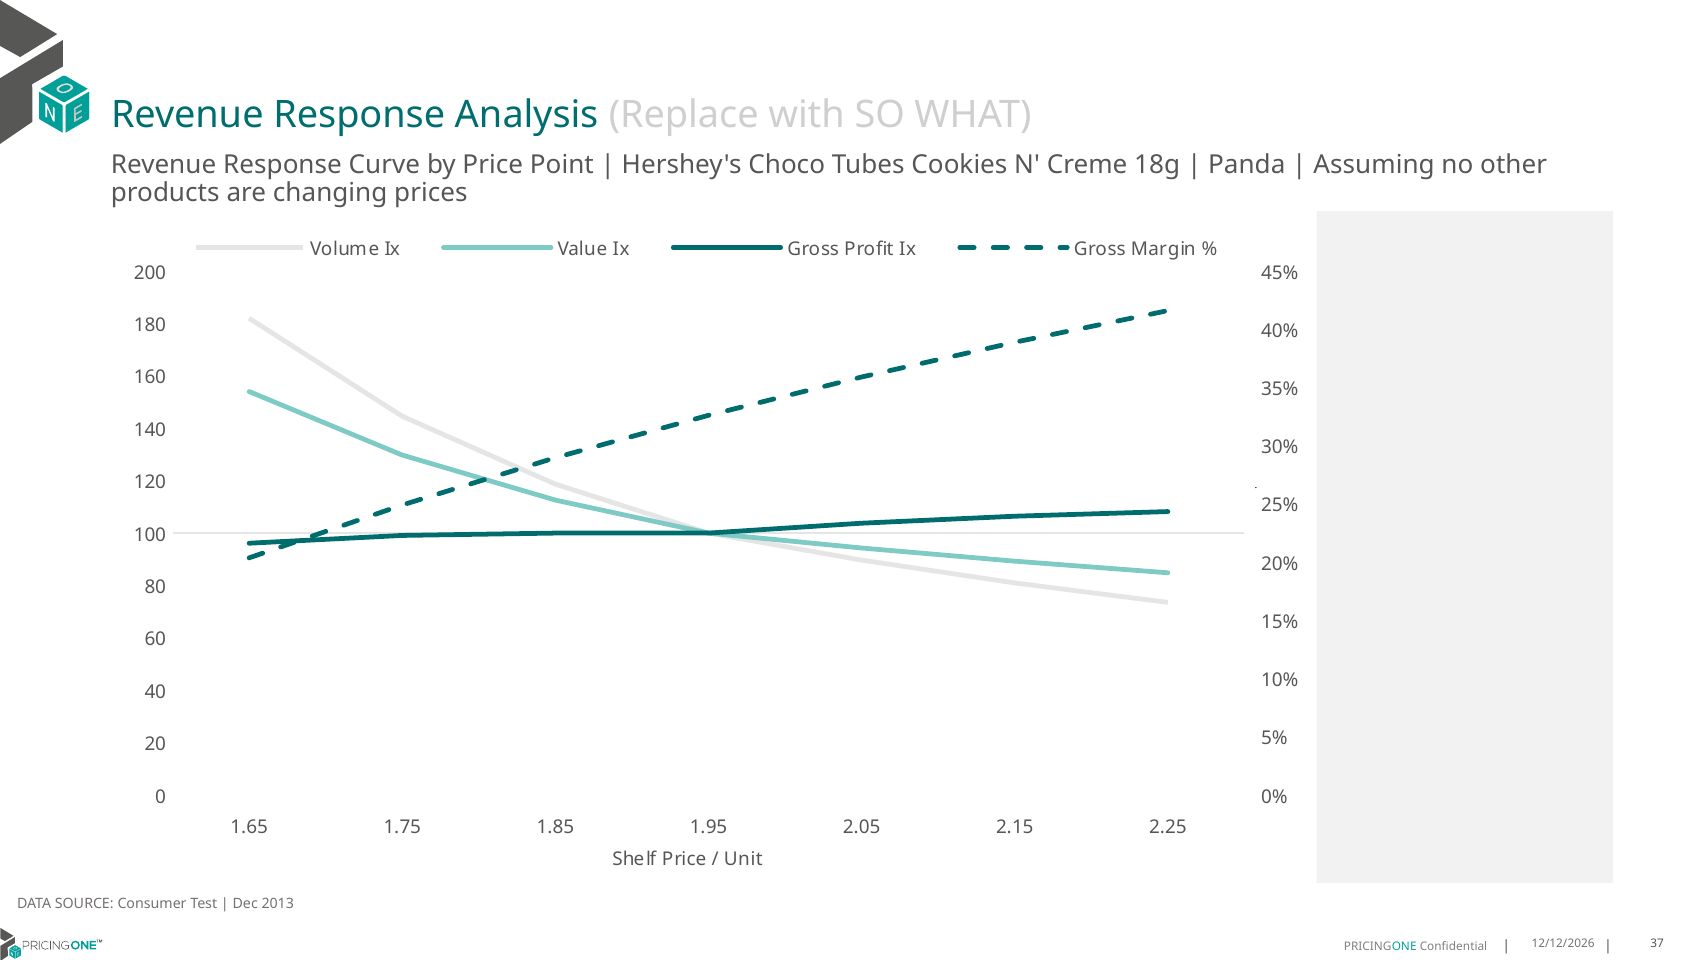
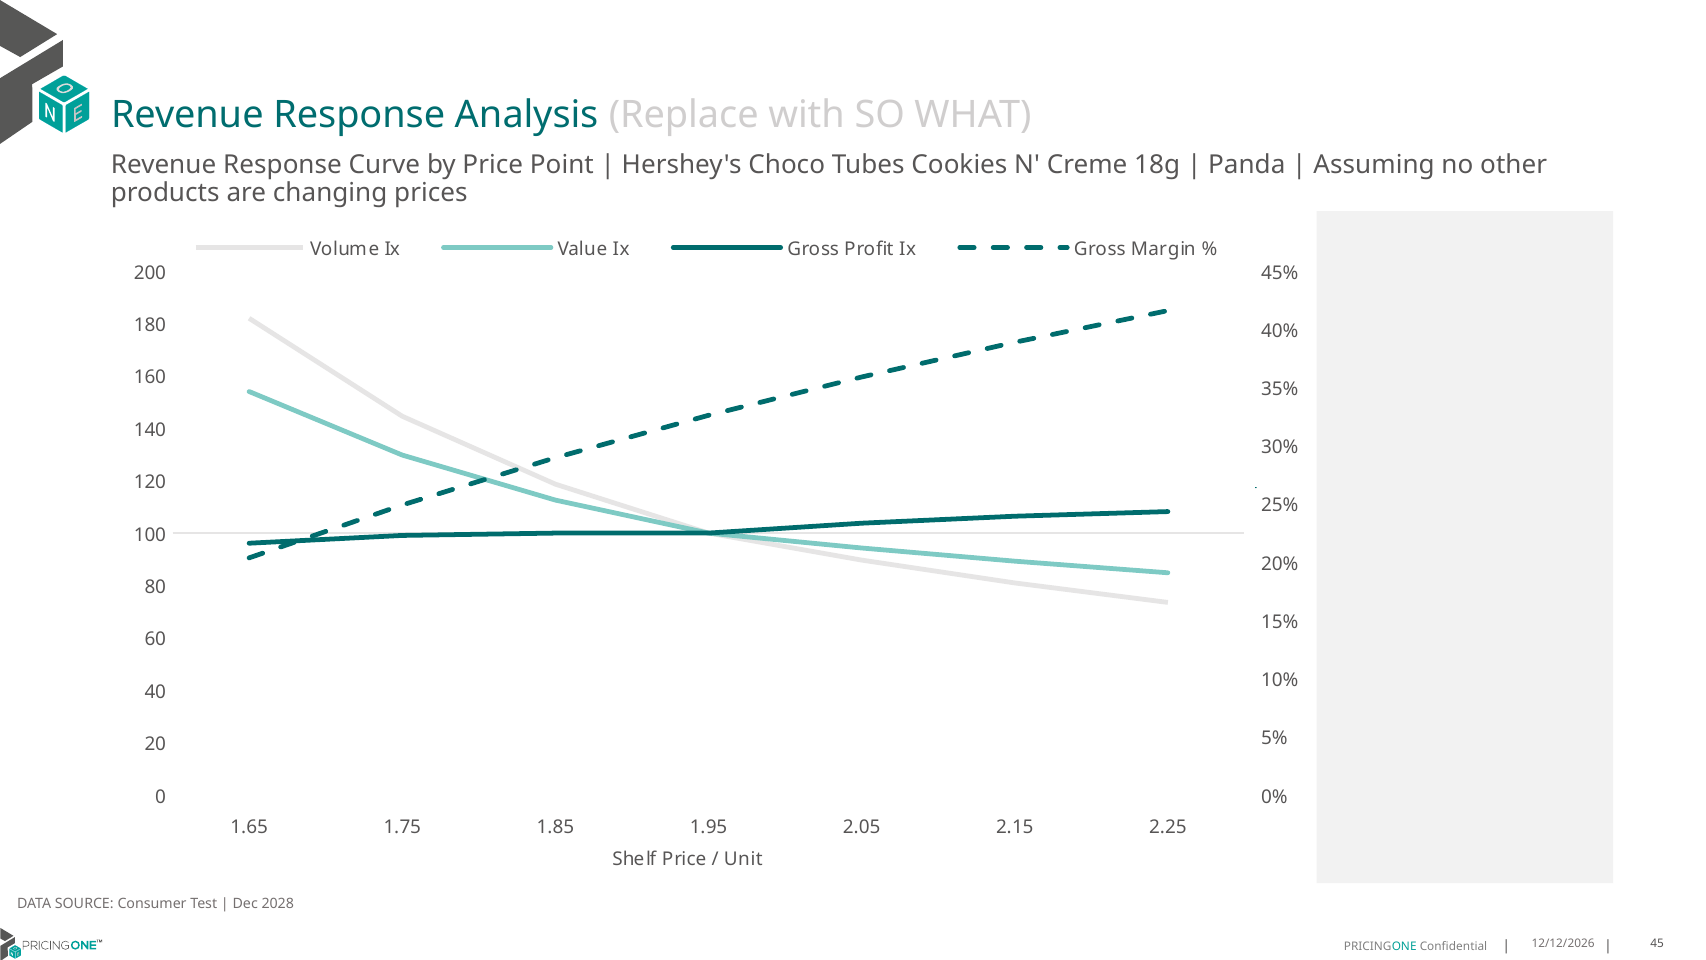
2013: 2013 -> 2028
37: 37 -> 45
